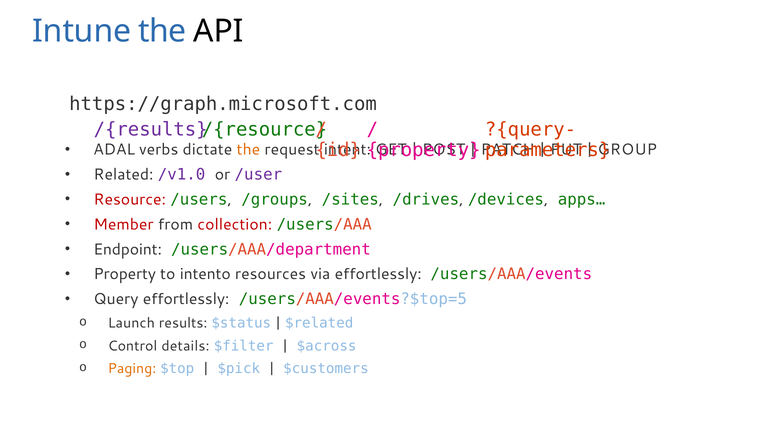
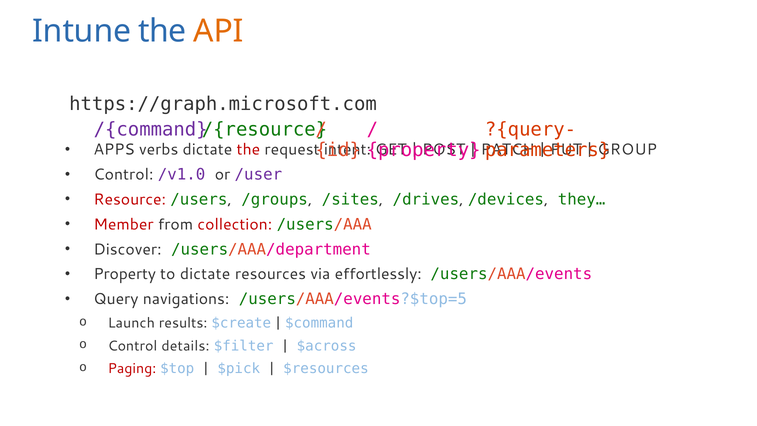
API colour: black -> orange
/{results: /{results -> /{command
ADAL: ADAL -> APPS
the at (248, 150) colour: orange -> red
Related at (123, 174): Related -> Control
apps…: apps… -> they…
Endpoint: Endpoint -> Discover
to intento: intento -> dictate
Query effortlessly: effortlessly -> navigations
$status: $status -> $create
$related: $related -> $command
Paging colour: orange -> red
$customers: $customers -> $resources
